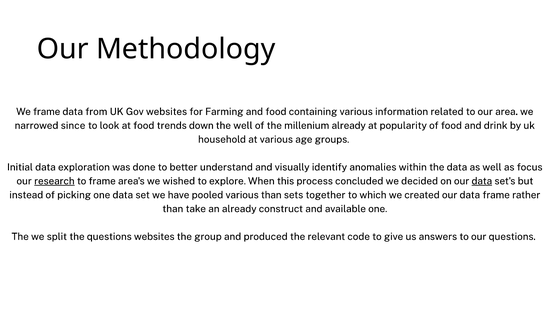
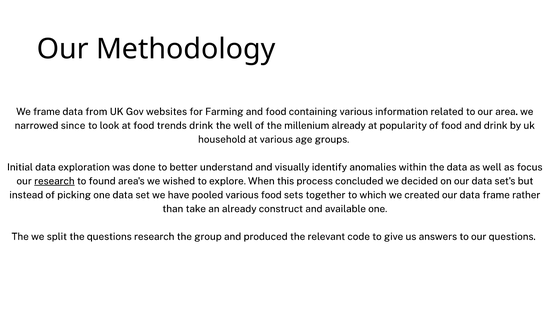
trends down: down -> drink
to frame: frame -> found
data at (482, 181) underline: present -> none
various than: than -> food
questions websites: websites -> research
